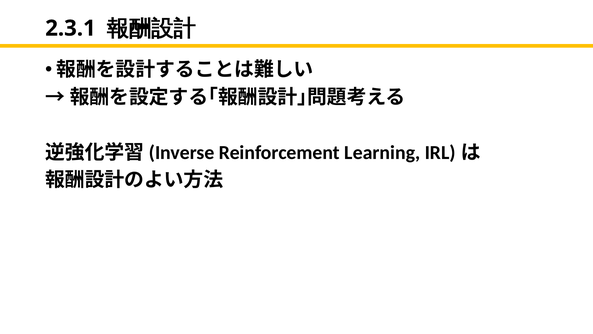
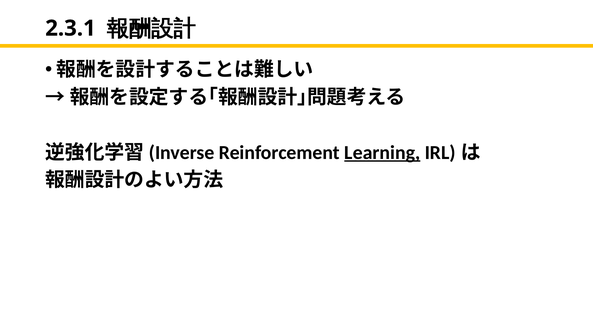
Learning underline: none -> present
